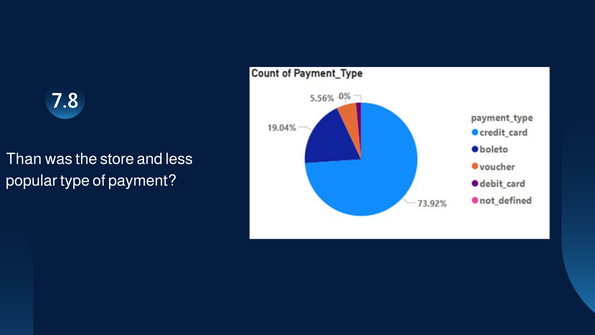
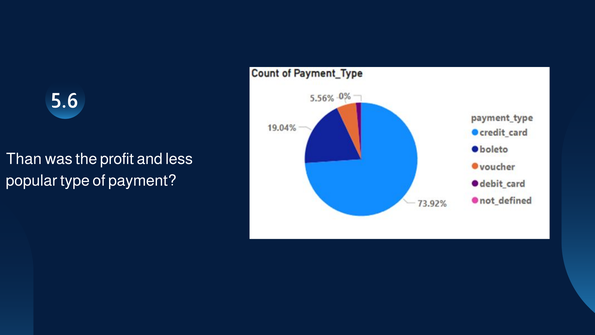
7.8: 7.8 -> 5.6
store: store -> profit
